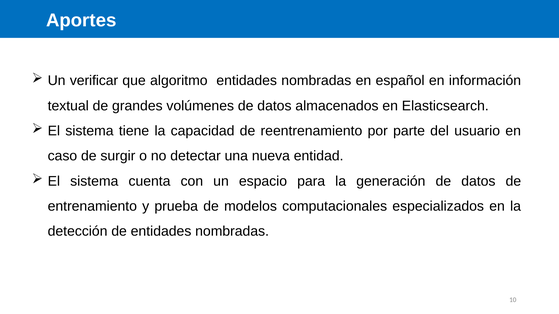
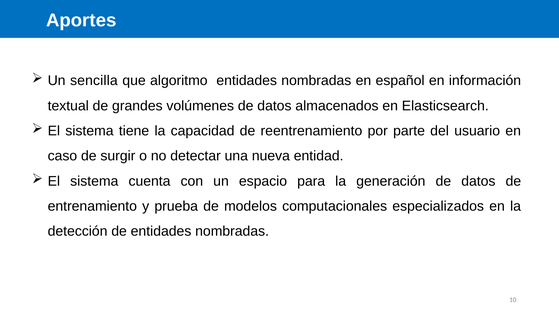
verificar: verificar -> sencilla
